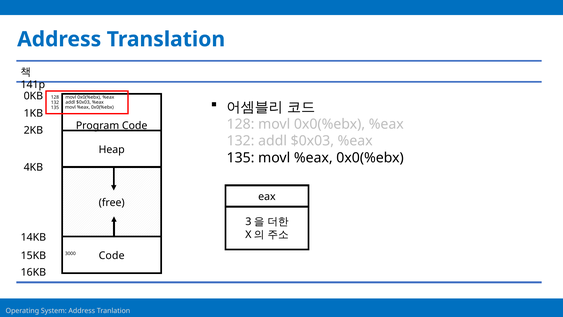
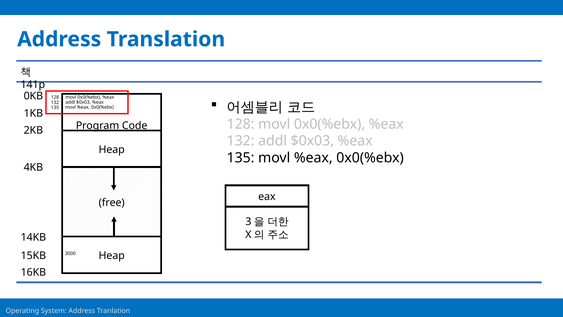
Code at (112, 255): Code -> Heap
